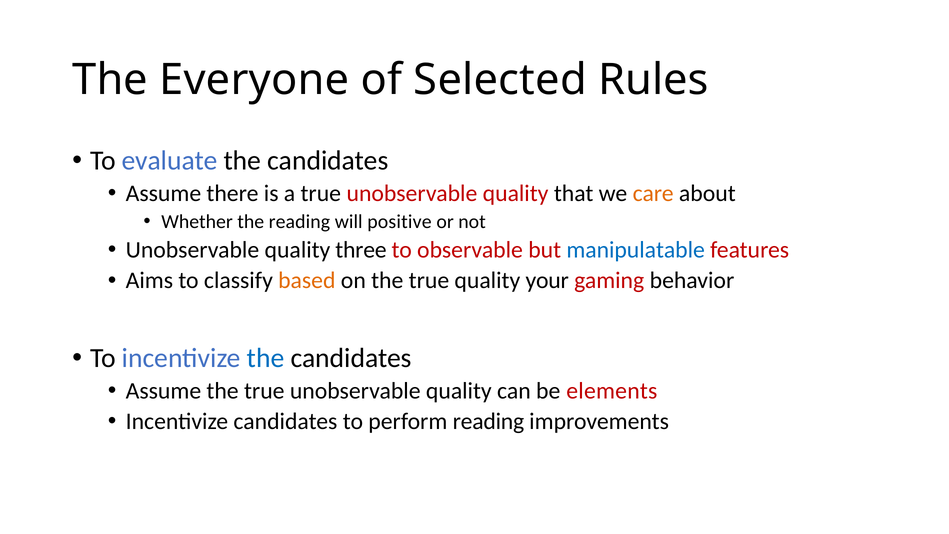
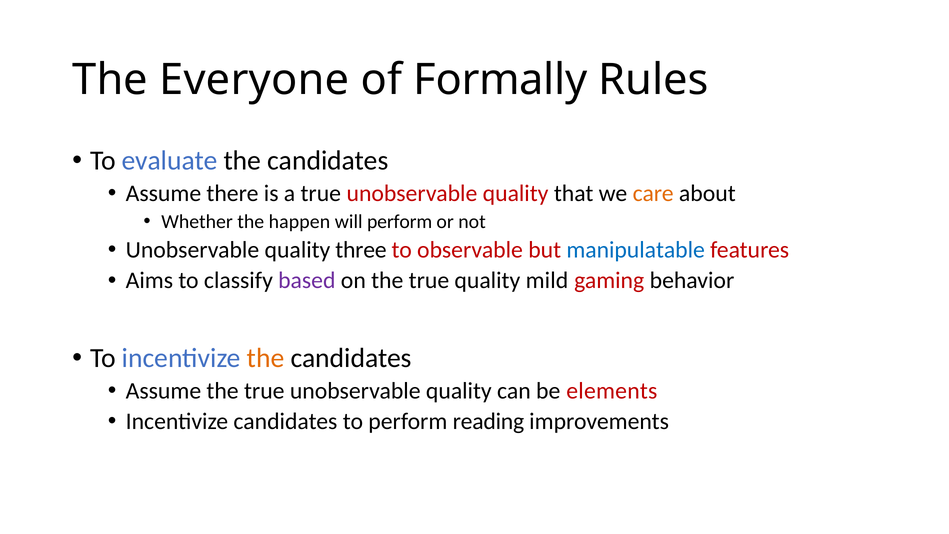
Selected: Selected -> Formally
the reading: reading -> happen
will positive: positive -> perform
based colour: orange -> purple
your: your -> mild
the at (266, 358) colour: blue -> orange
